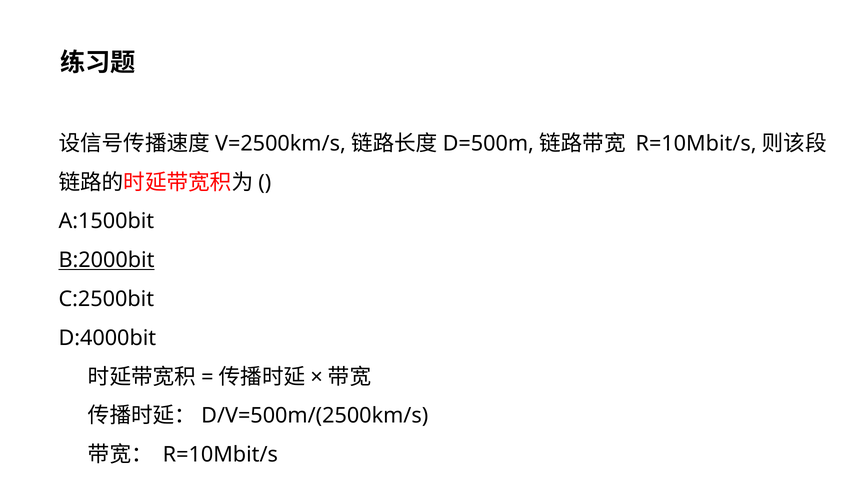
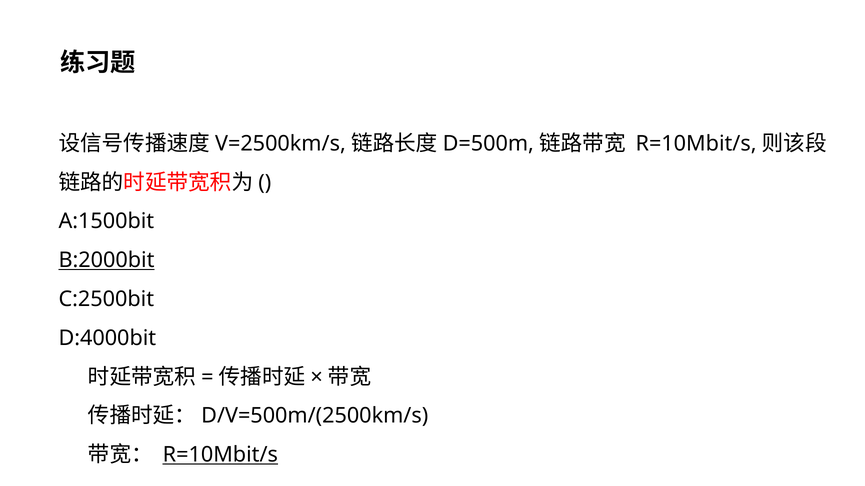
R=10Mbit/s at (220, 455) underline: none -> present
